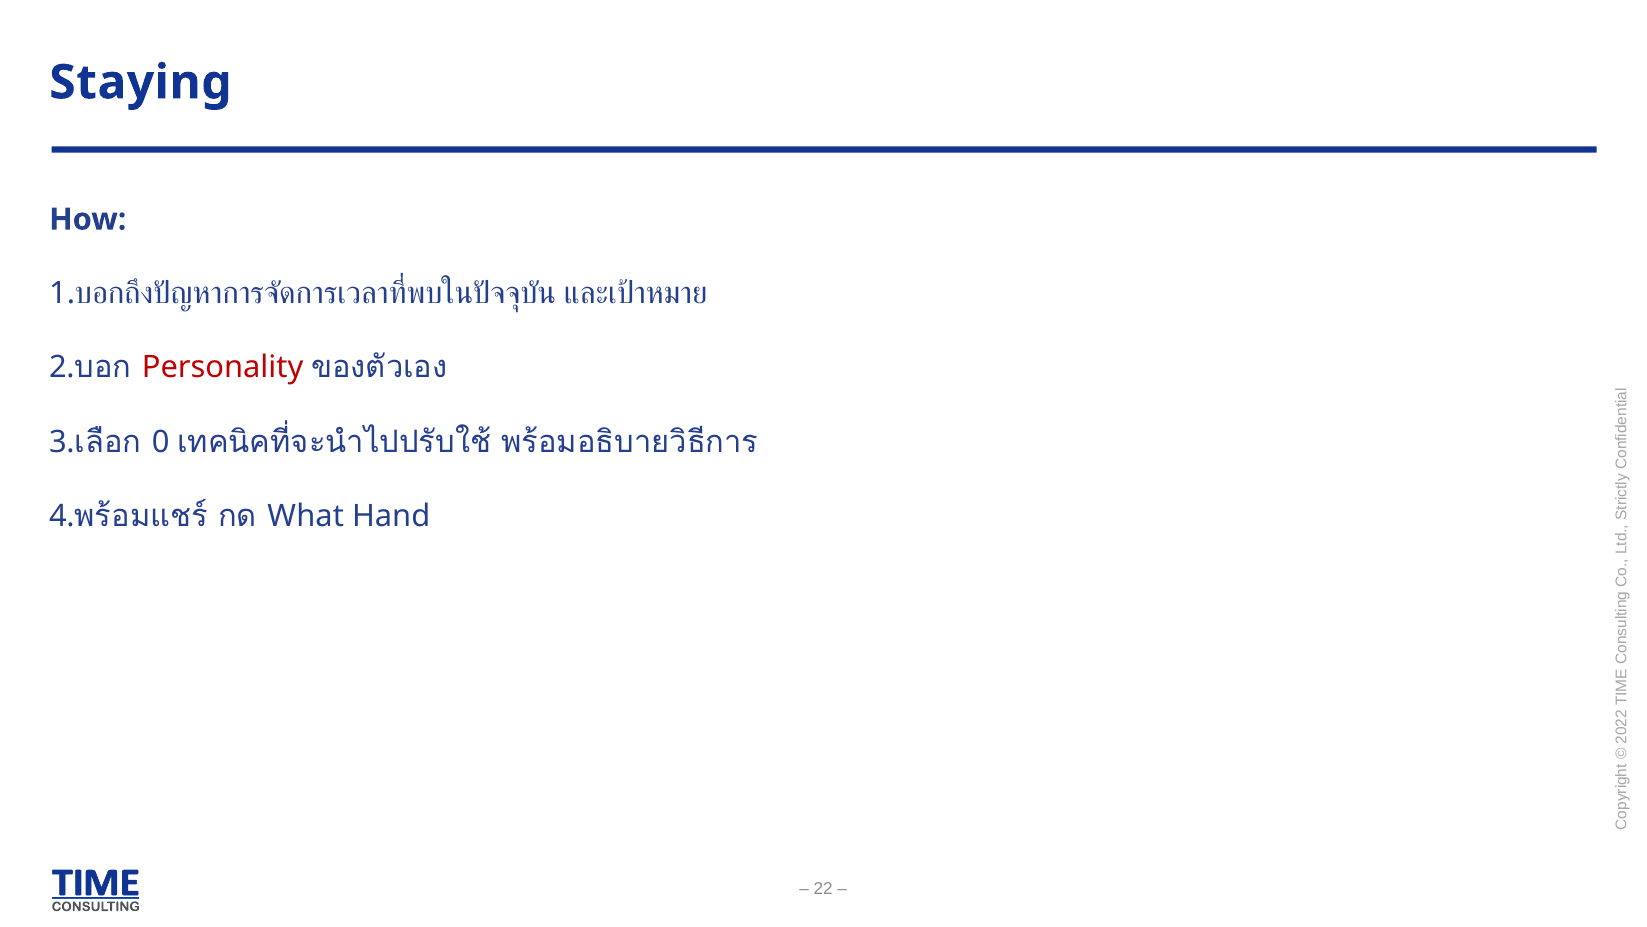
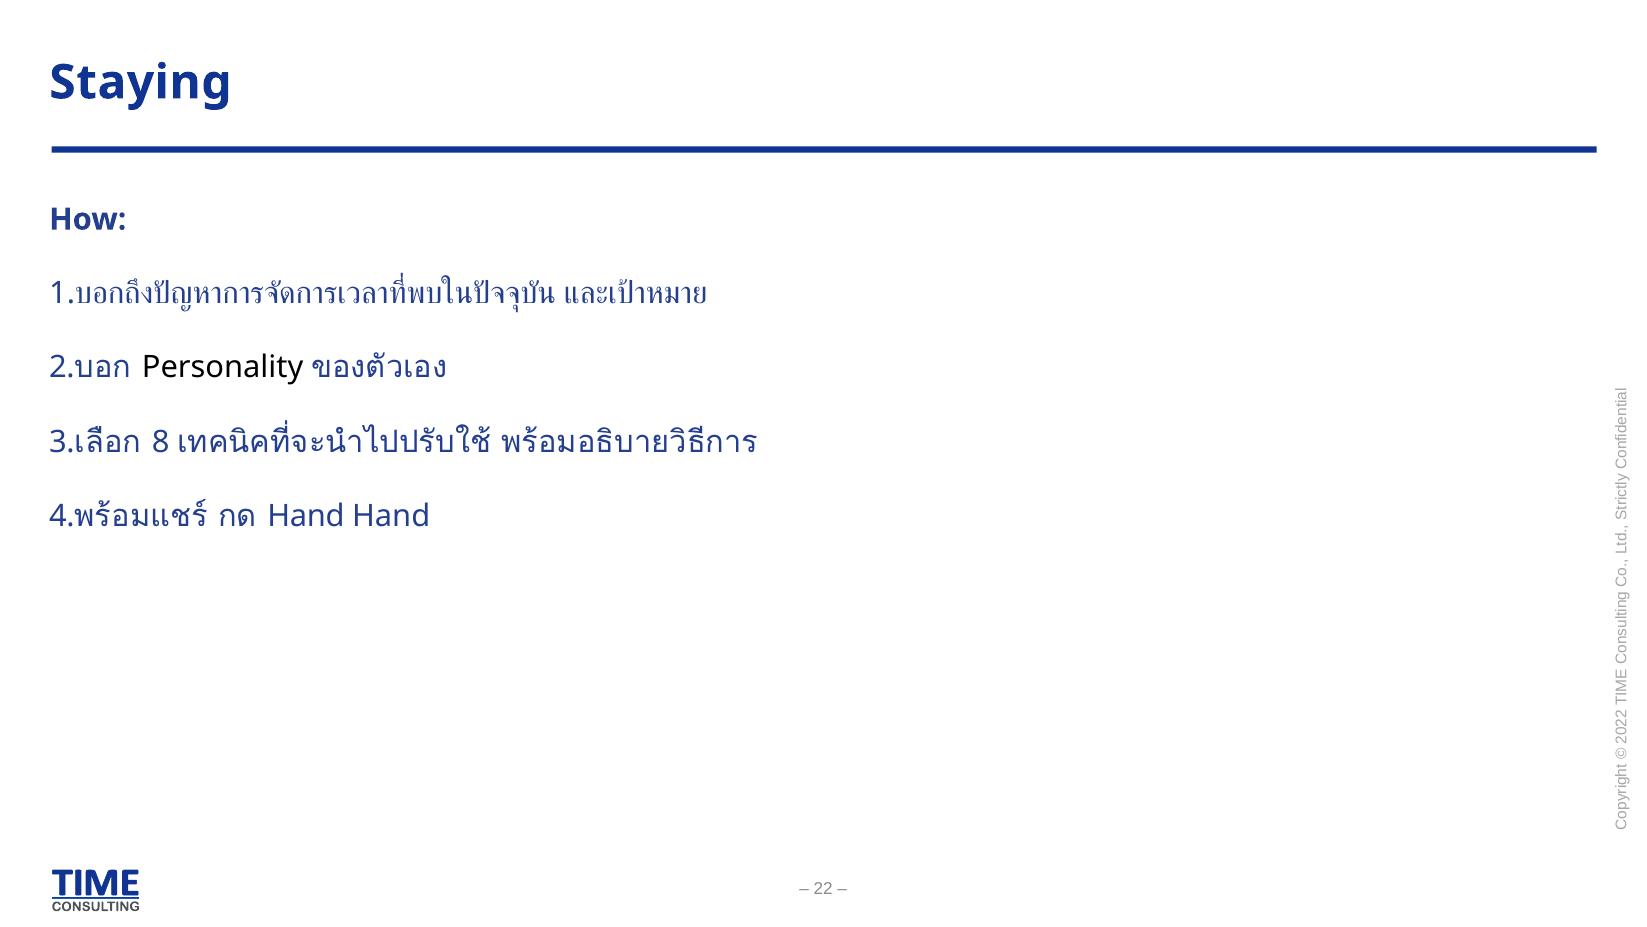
Personality colour: red -> black
0 at (161, 442): 0 -> 8
What at (306, 516): What -> Hand
